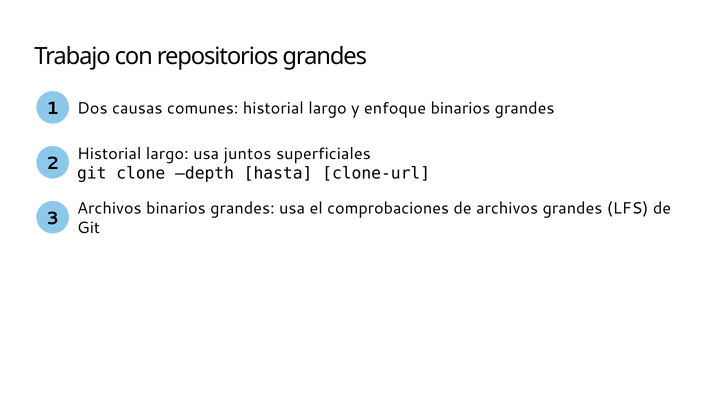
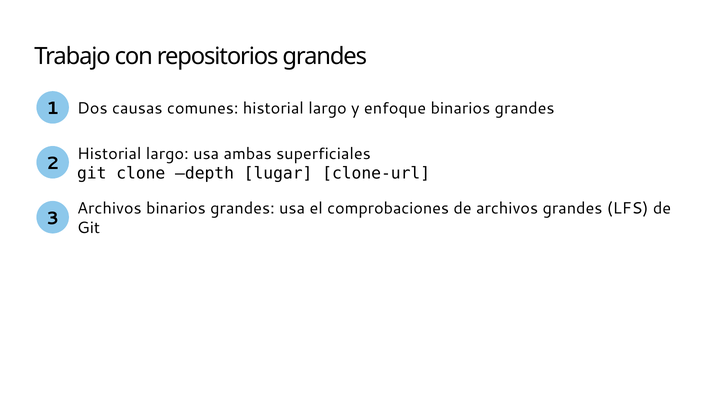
juntos: juntos -> ambas
hasta: hasta -> lugar
